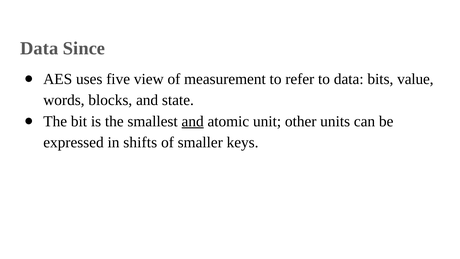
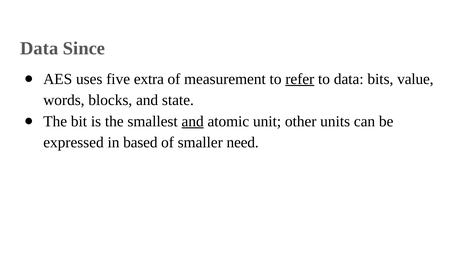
view: view -> extra
refer underline: none -> present
shifts: shifts -> based
keys: keys -> need
